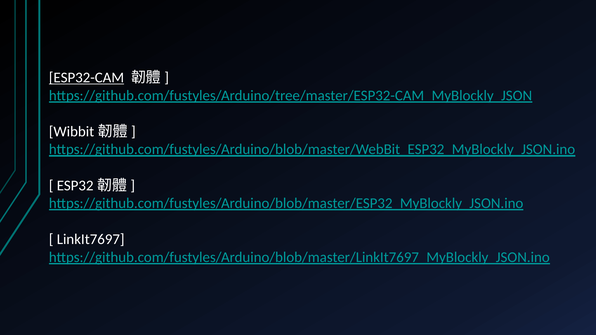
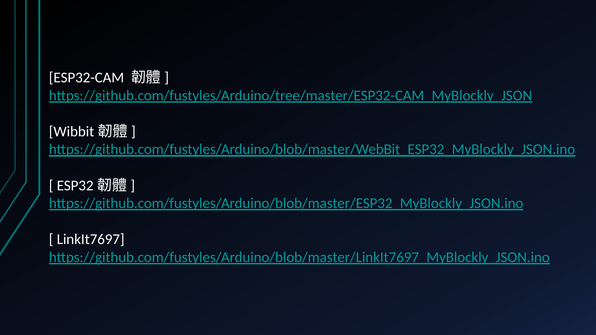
ESP32-CAM underline: present -> none
